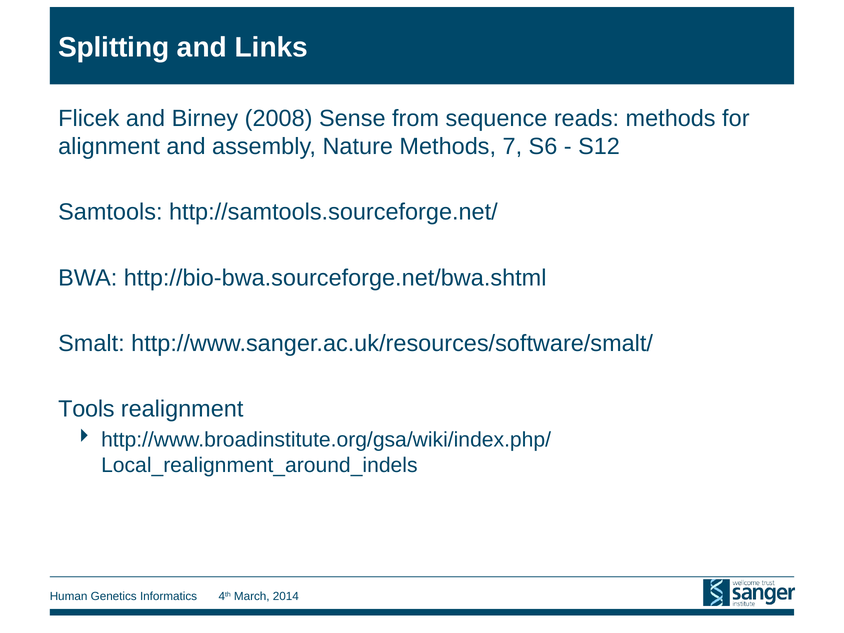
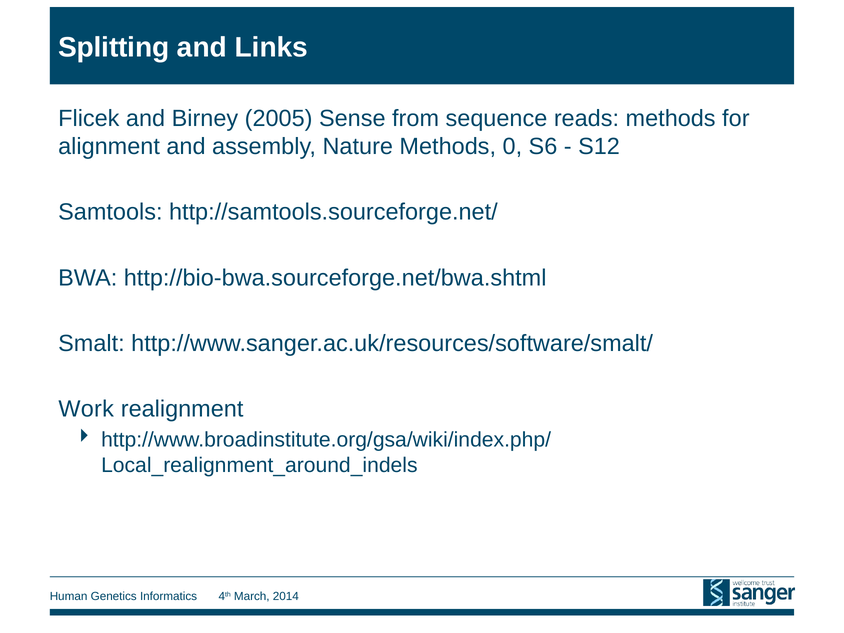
2008: 2008 -> 2005
7: 7 -> 0
Tools: Tools -> Work
